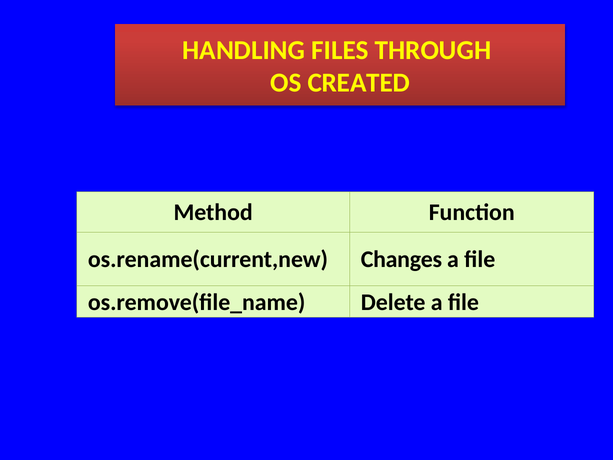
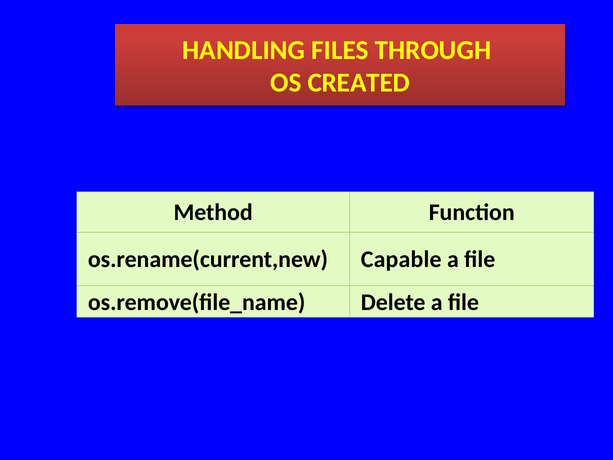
Changes: Changes -> Capable
